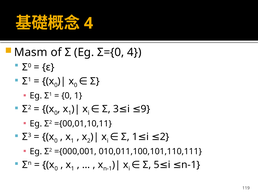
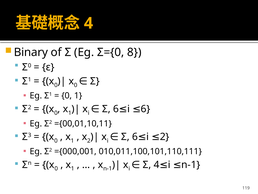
Masm: Masm -> Binary
Σ={0 4: 4 -> 8
3 at (116, 109): 3 -> 6
9 at (146, 109): 9 -> 6
1 at (135, 137): 1 -> 6
Σ 5: 5 -> 4
